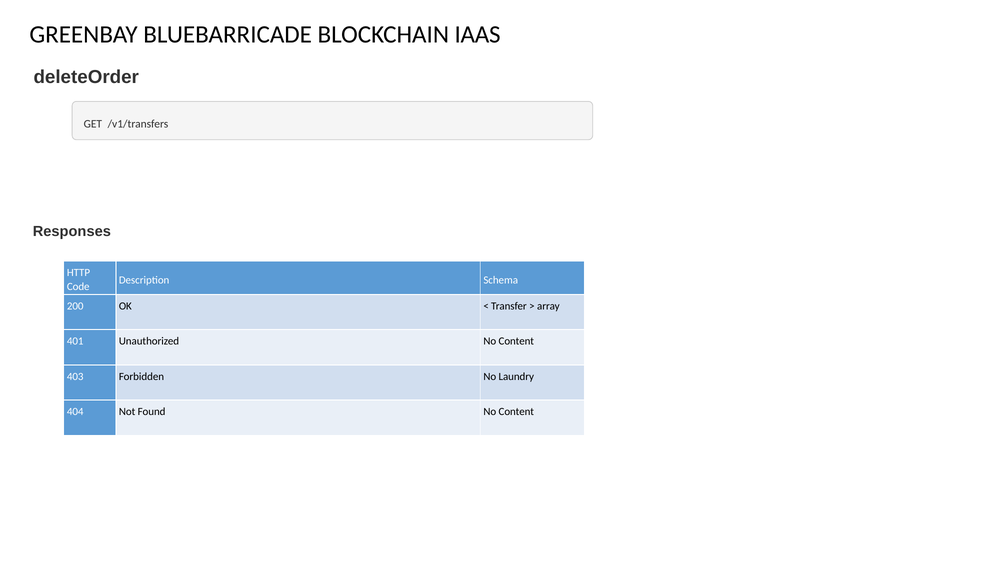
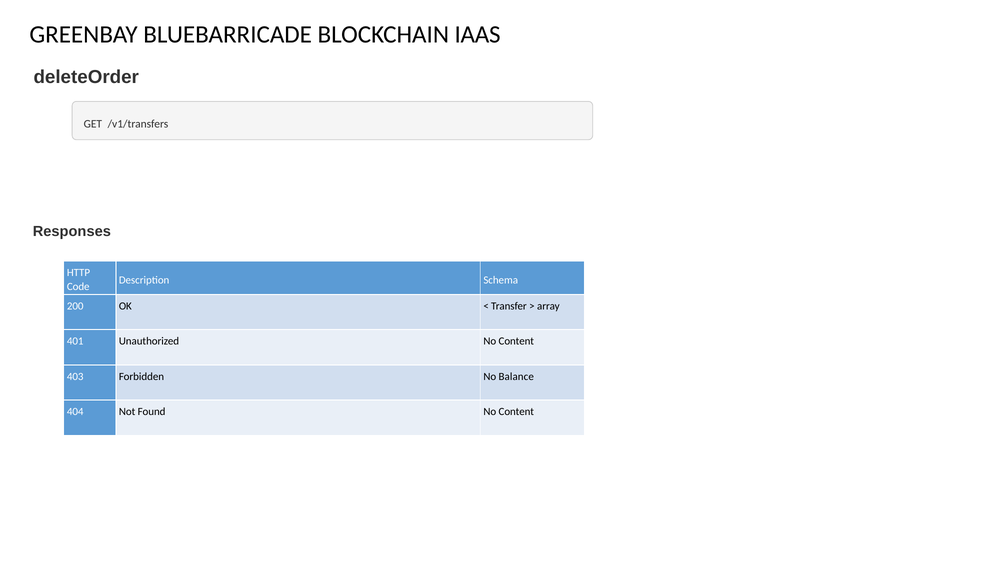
Laundry: Laundry -> Balance
